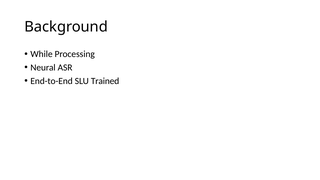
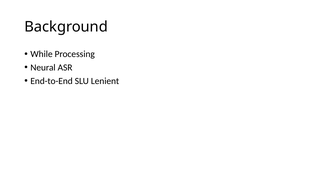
Trained: Trained -> Lenient
